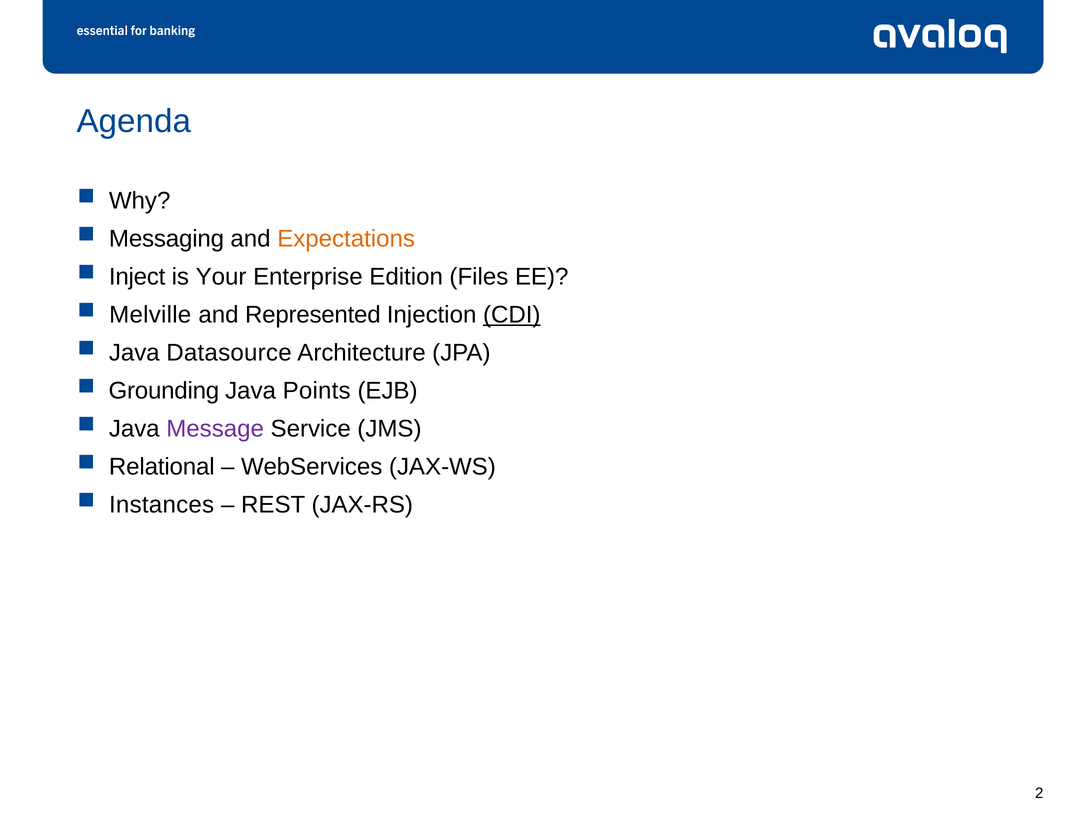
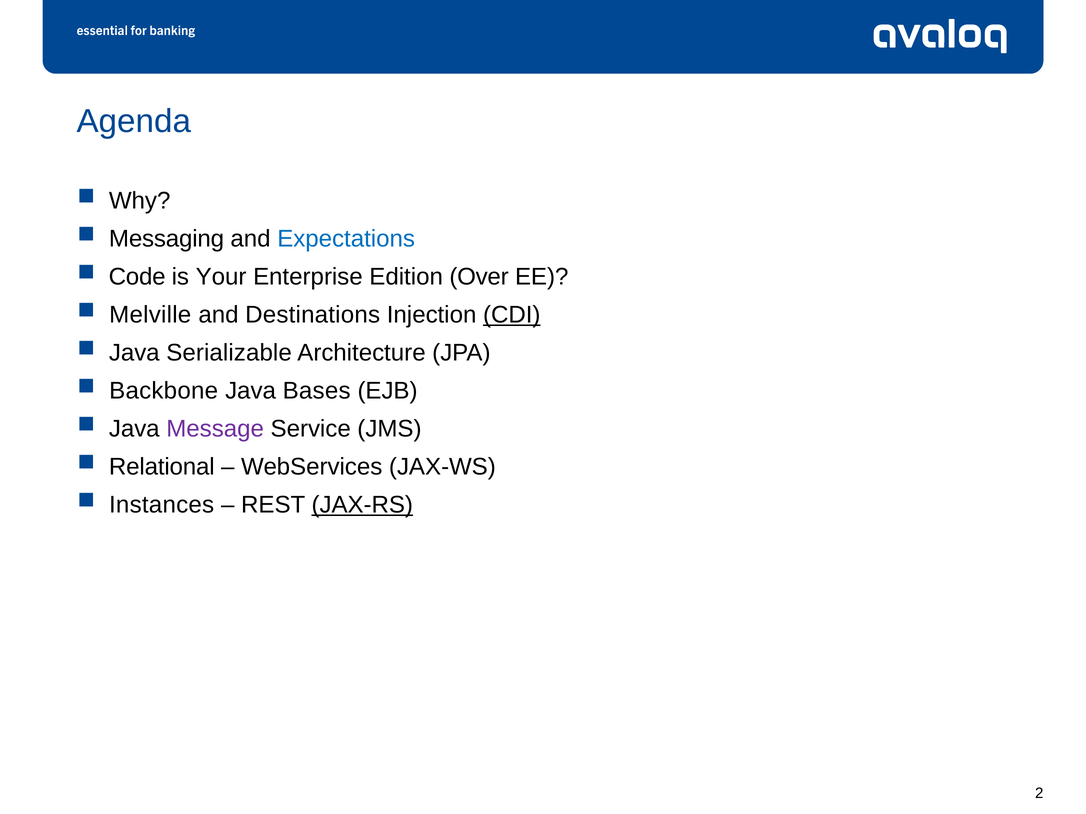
Expectations colour: orange -> blue
Inject: Inject -> Code
Files: Files -> Over
Represented: Represented -> Destinations
Datasource: Datasource -> Serializable
Grounding: Grounding -> Backbone
Points: Points -> Bases
JAX-RS underline: none -> present
